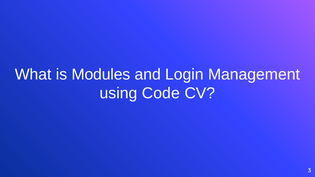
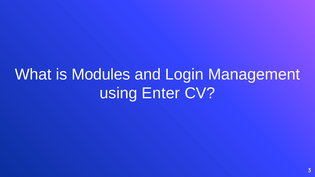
Code: Code -> Enter
